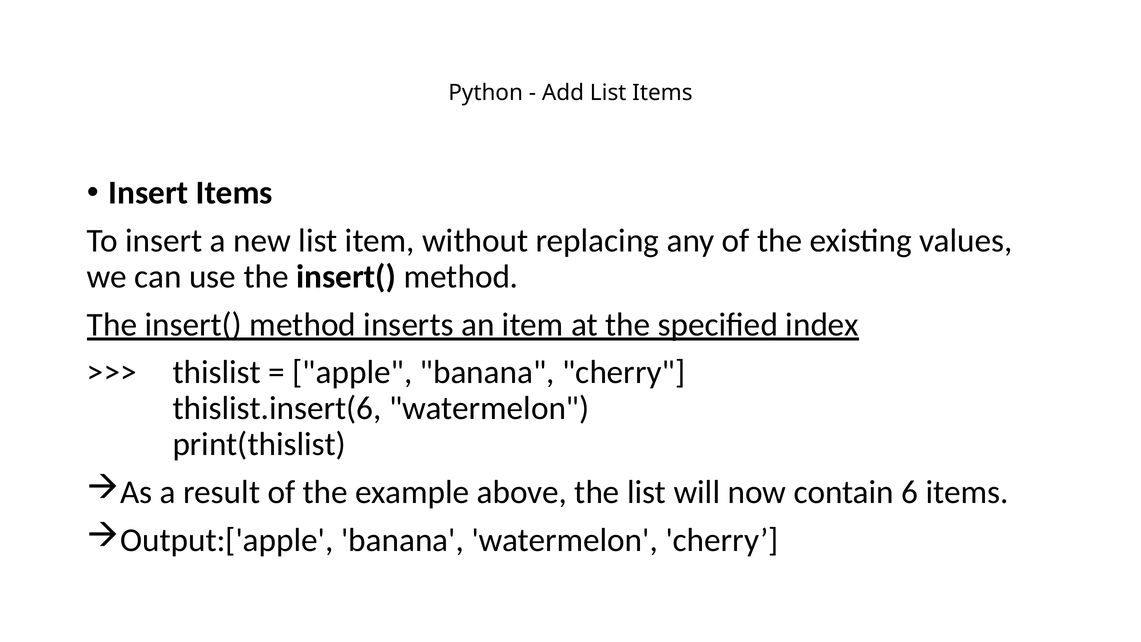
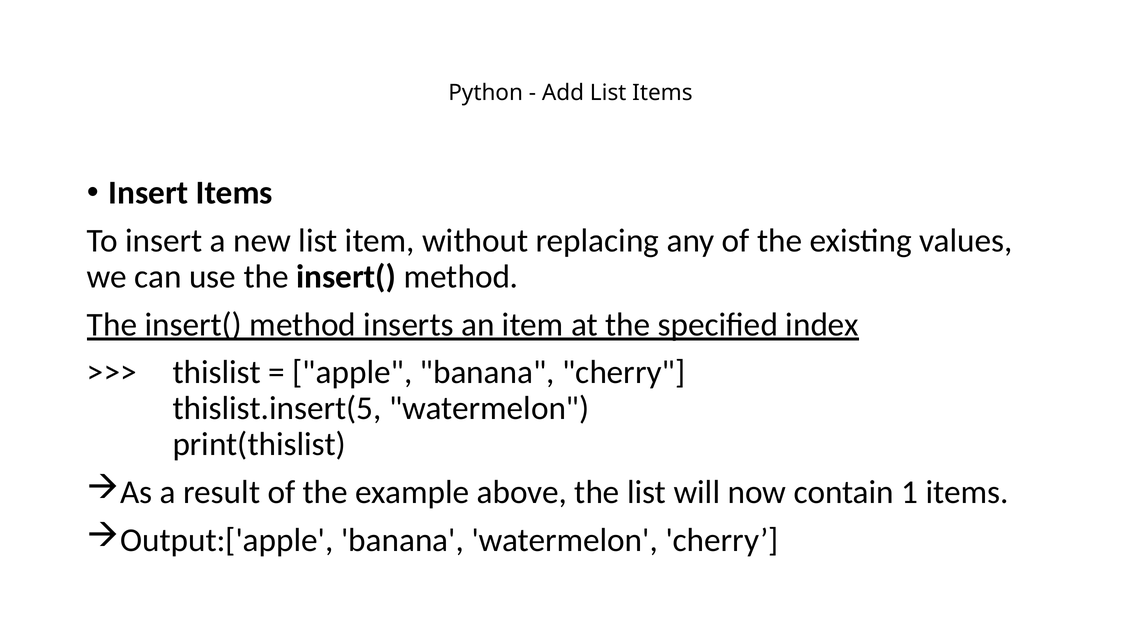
thislist.insert(6: thislist.insert(6 -> thislist.insert(5
6: 6 -> 1
